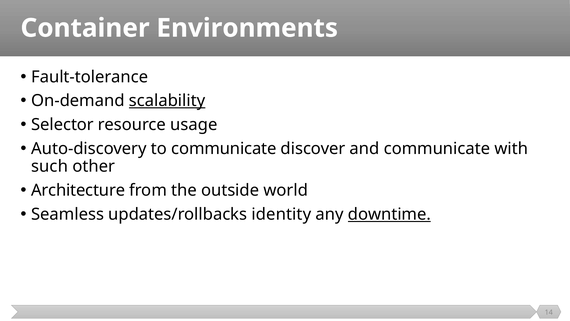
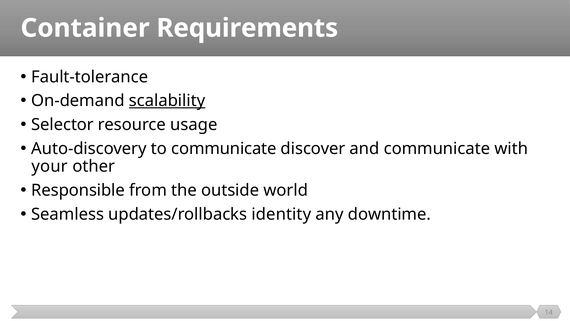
Environments: Environments -> Requirements
such: such -> your
Architecture: Architecture -> Responsible
downtime underline: present -> none
